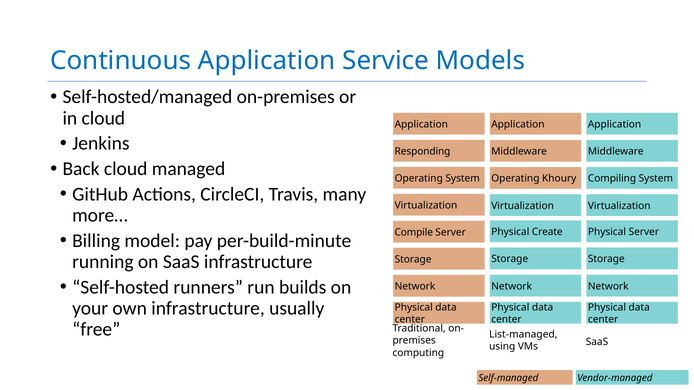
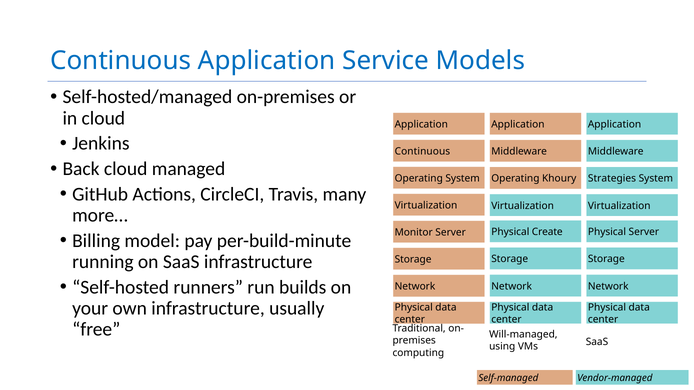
Responding at (423, 152): Responding -> Continuous
Compiling: Compiling -> Strategies
Compile: Compile -> Monitor
List-managed: List-managed -> Will-managed
